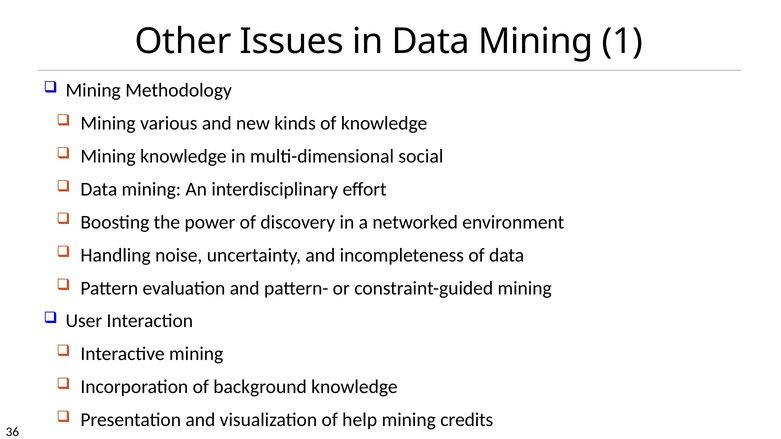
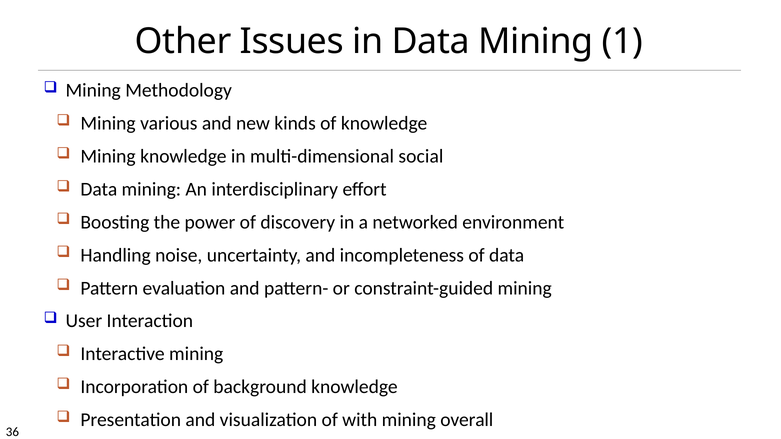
help: help -> with
credits: credits -> overall
